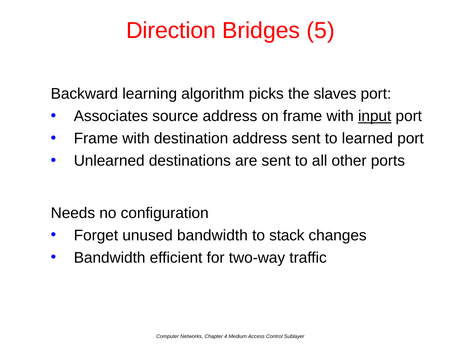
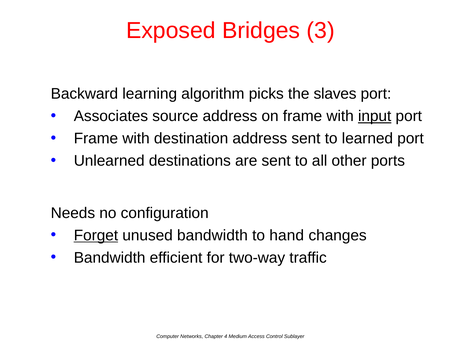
Direction: Direction -> Exposed
5: 5 -> 3
Forget underline: none -> present
stack: stack -> hand
